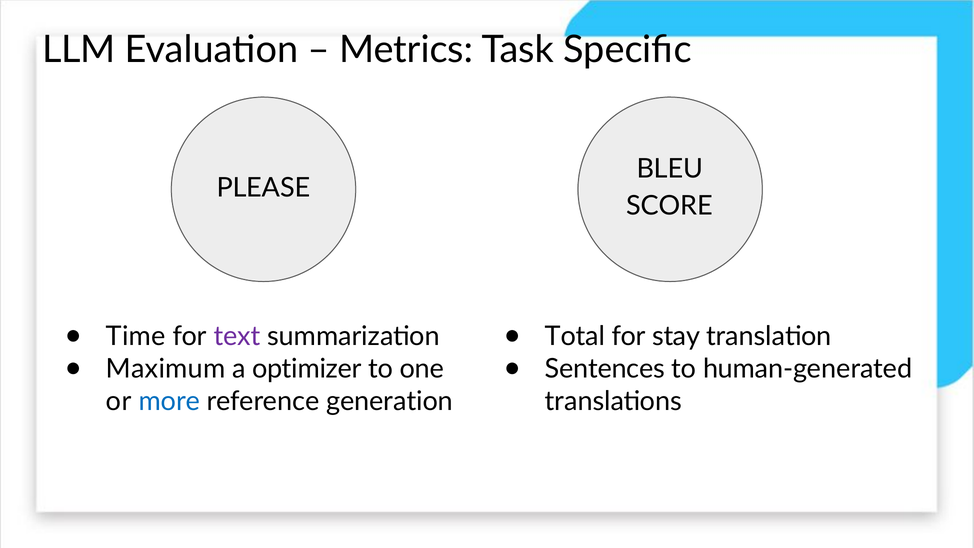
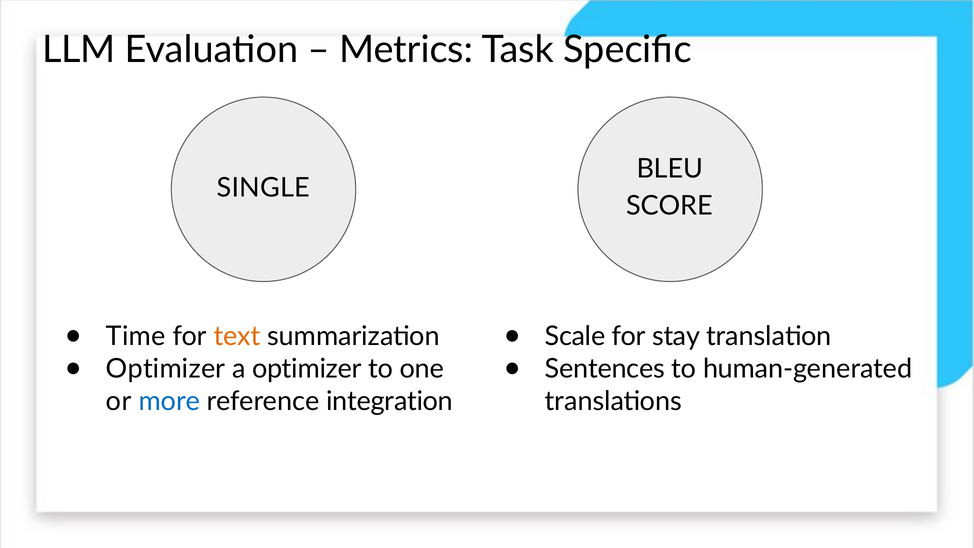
PLEASE: PLEASE -> SINGLE
text colour: purple -> orange
Total: Total -> Scale
Maximum at (166, 369): Maximum -> Optimizer
generation: generation -> integration
